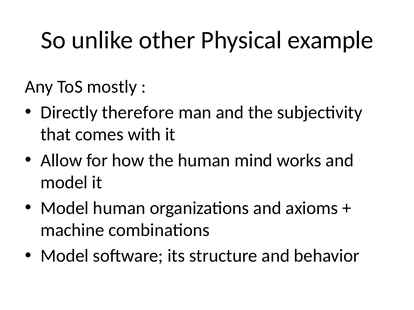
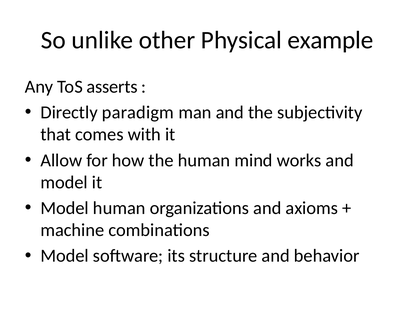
mostly: mostly -> asserts
therefore: therefore -> paradigm
